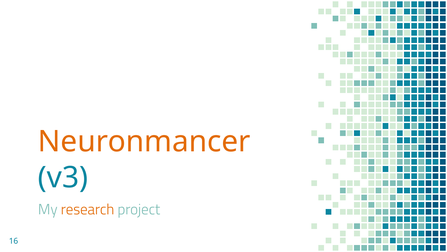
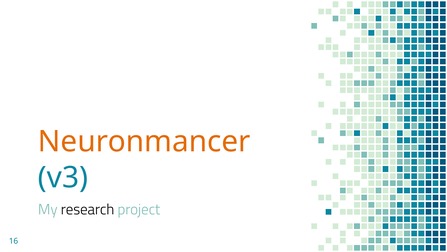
research colour: orange -> black
